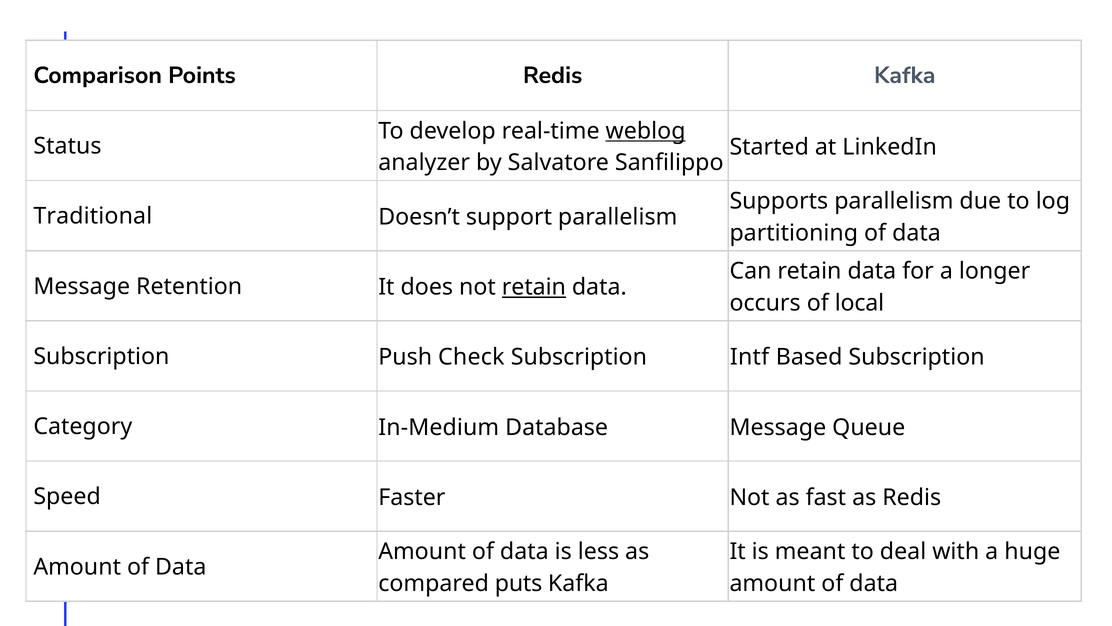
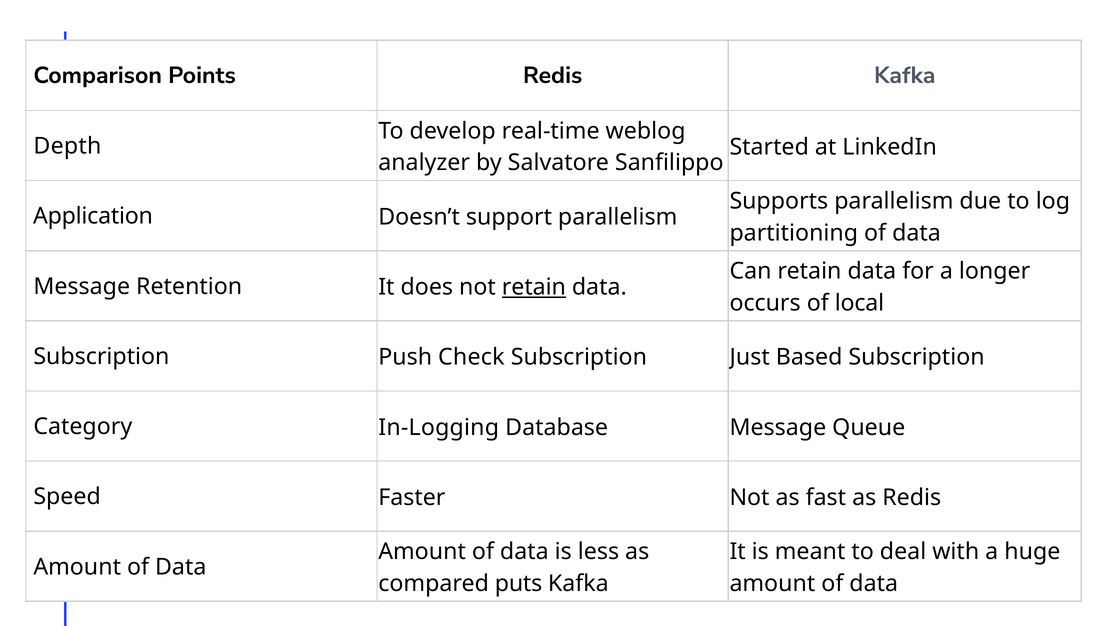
weblog underline: present -> none
Status: Status -> Depth
Traditional: Traditional -> Application
Intf: Intf -> Just
In-Medium: In-Medium -> In-Logging
